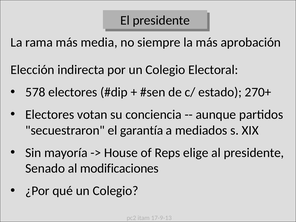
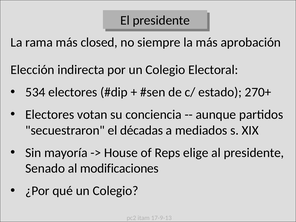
media: media -> closed
578: 578 -> 534
garantía: garantía -> décadas
